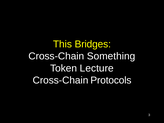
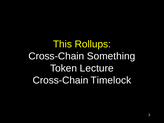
Bridges: Bridges -> Rollups
Protocols: Protocols -> Timelock
